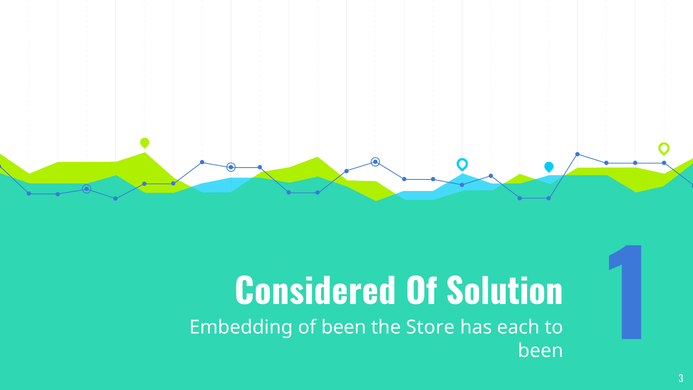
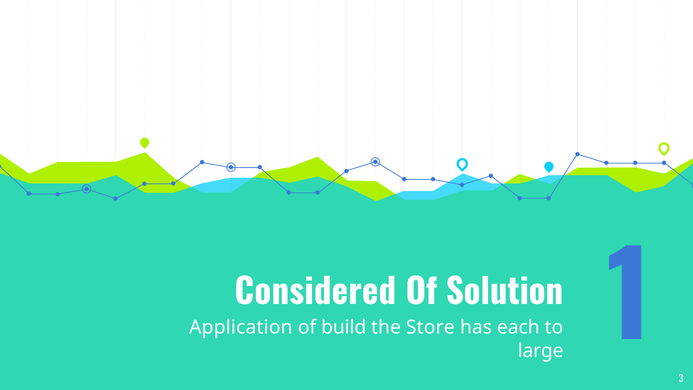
Embedding: Embedding -> Application
of been: been -> build
been at (541, 351): been -> large
